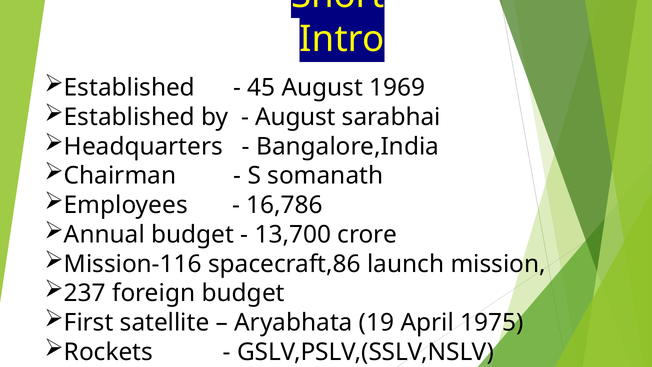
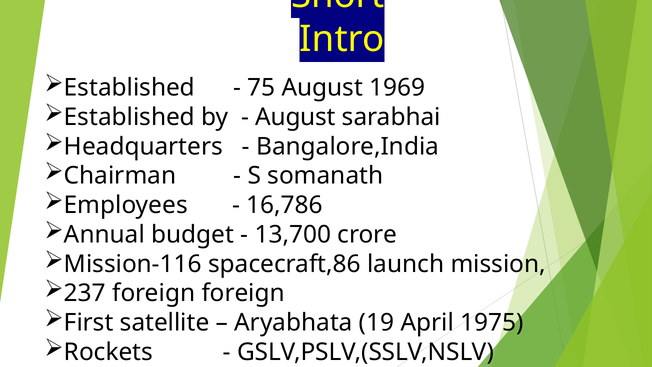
45: 45 -> 75
foreign budget: budget -> foreign
